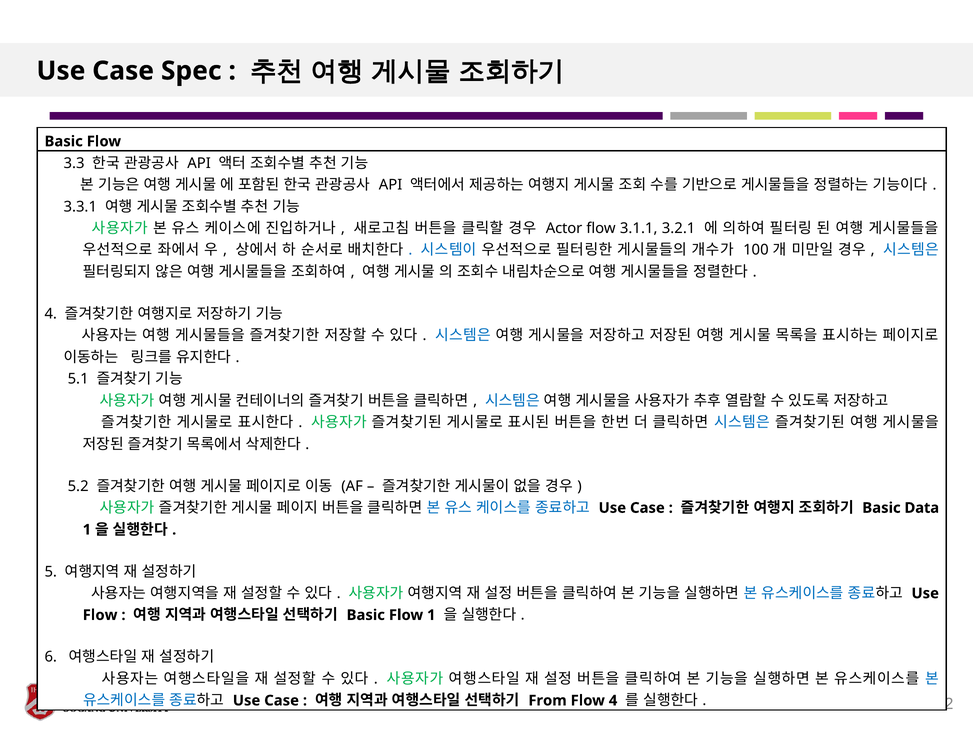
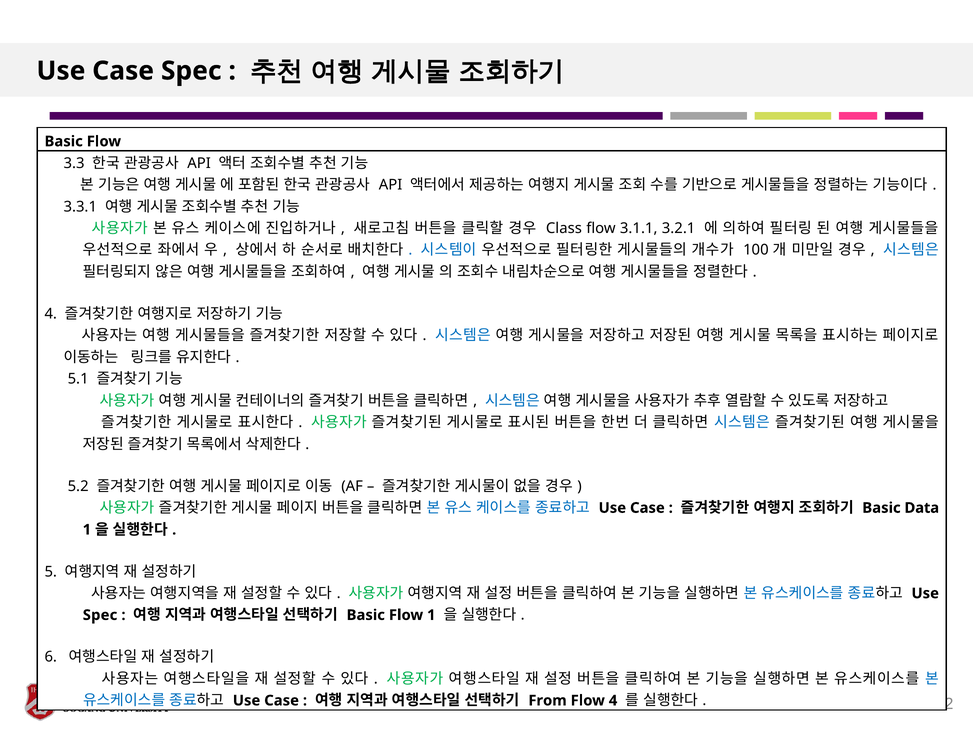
Actor: Actor -> Class
Flow at (100, 615): Flow -> Spec
